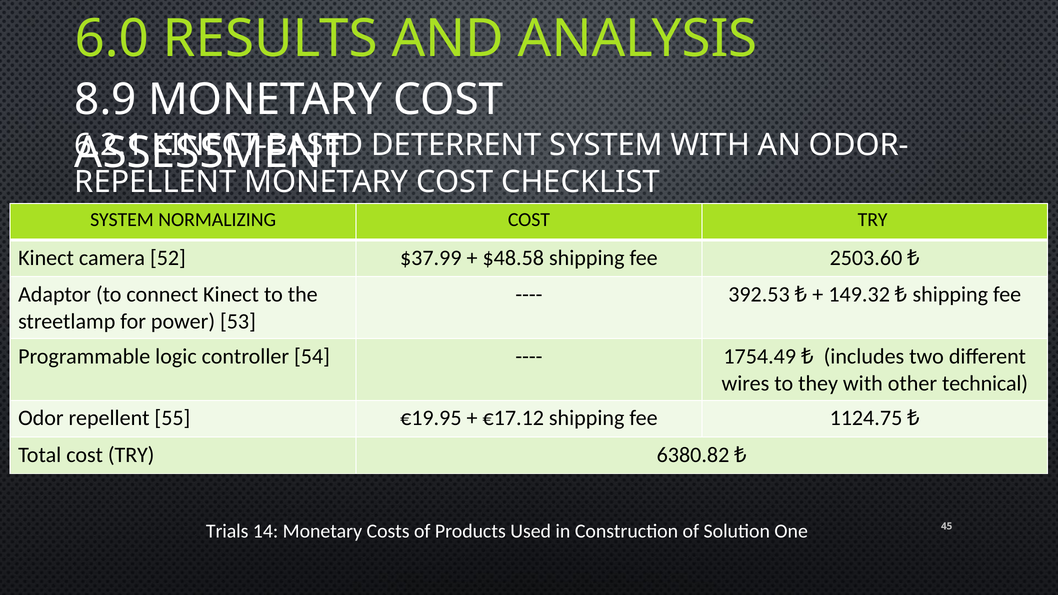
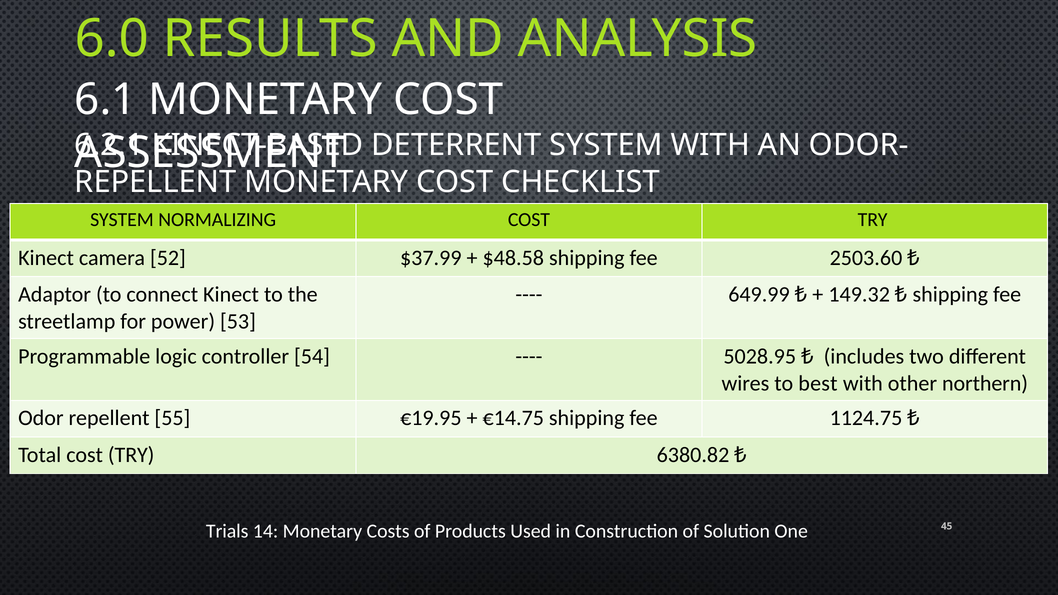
8.9: 8.9 -> 6.1
392.53: 392.53 -> 649.99
1754.49: 1754.49 -> 5028.95
they: they -> best
technical: technical -> northern
€17.12: €17.12 -> €14.75
